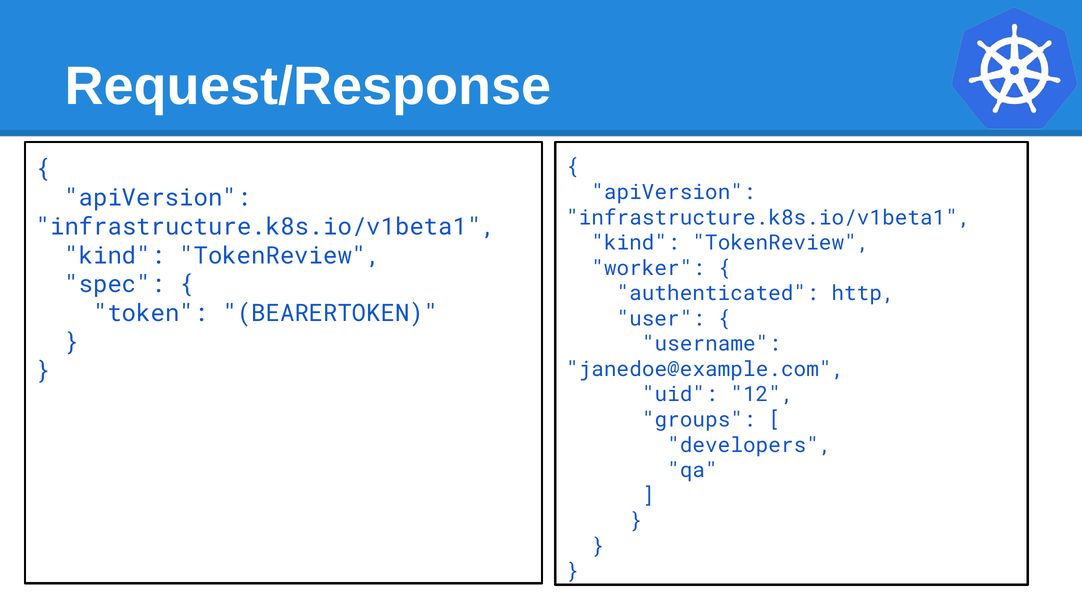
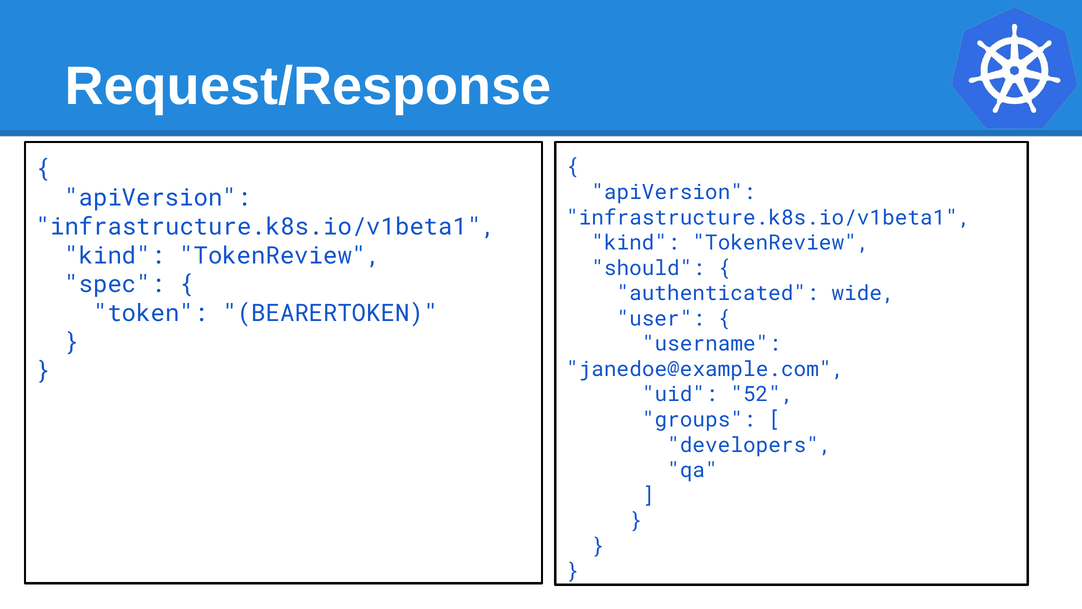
worker: worker -> should
http: http -> wide
12: 12 -> 52
